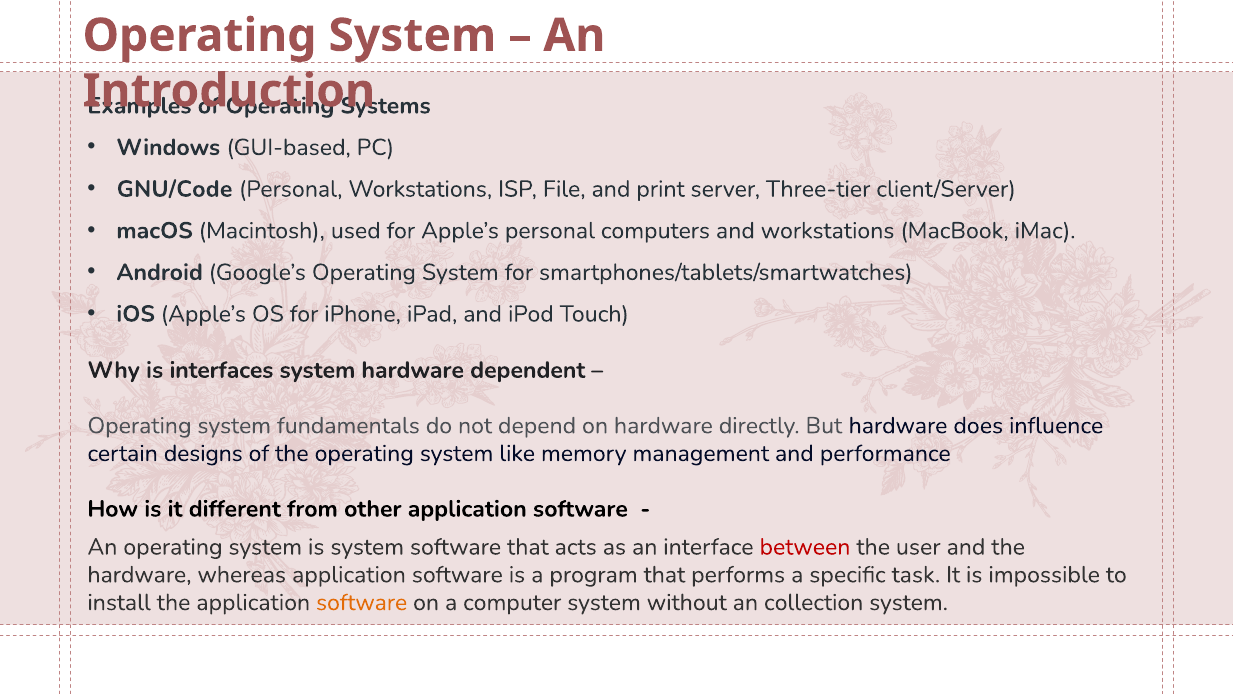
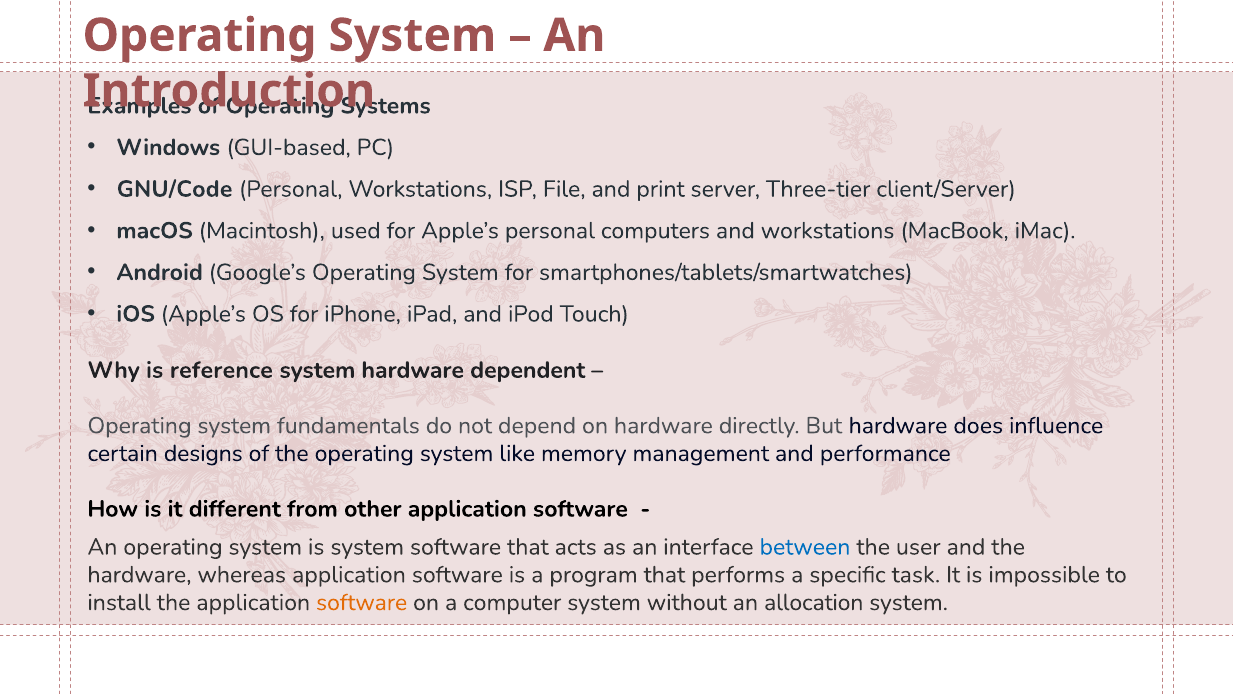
interfaces: interfaces -> reference
between colour: red -> blue
collection: collection -> allocation
